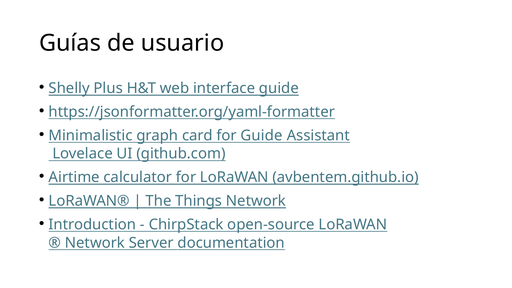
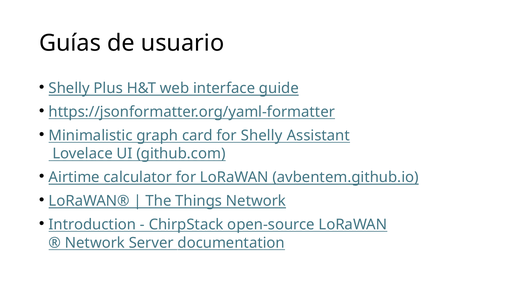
for Guide: Guide -> Shelly
